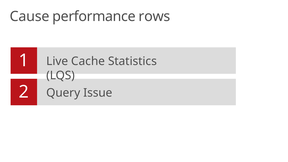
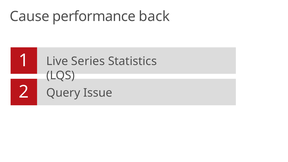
rows: rows -> back
Cache: Cache -> Series
